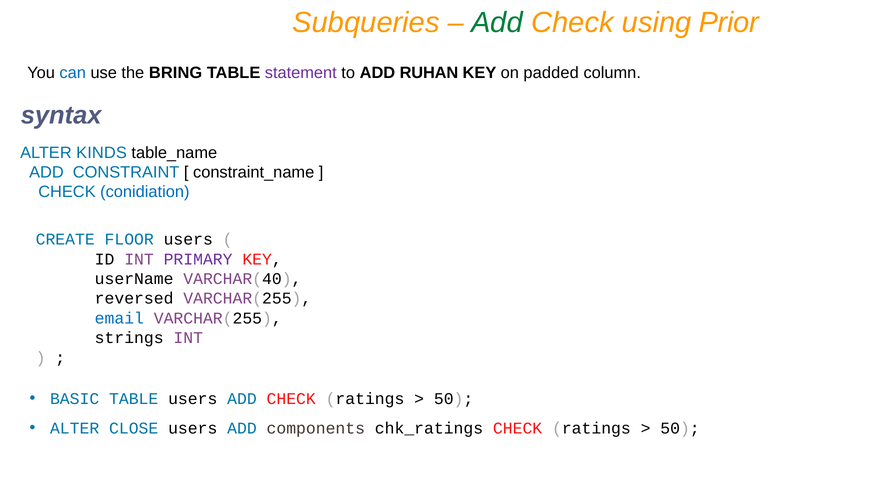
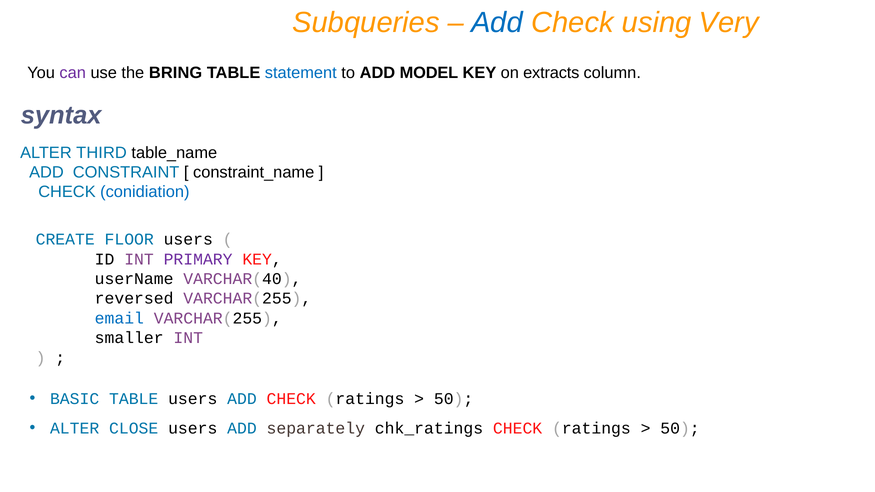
Add at (497, 23) colour: green -> blue
Prior: Prior -> Very
can colour: blue -> purple
statement colour: purple -> blue
RUHAN: RUHAN -> MODEL
padded: padded -> extracts
KINDS: KINDS -> THIRD
strings: strings -> smaller
components: components -> separately
